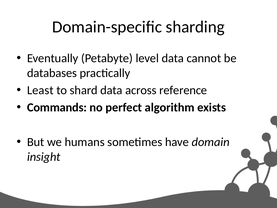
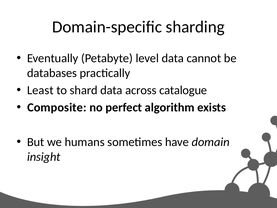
reference: reference -> catalogue
Commands: Commands -> Composite
